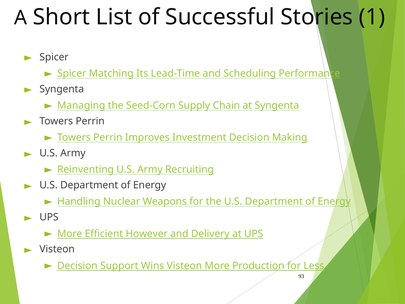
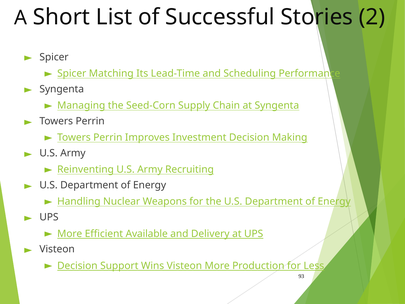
1: 1 -> 2
However: However -> Available
